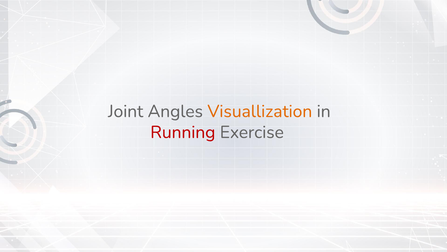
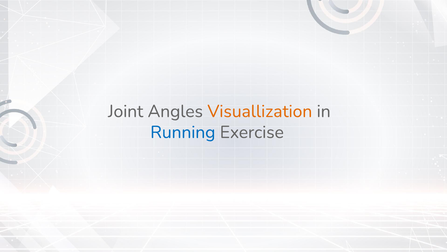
Running colour: red -> blue
